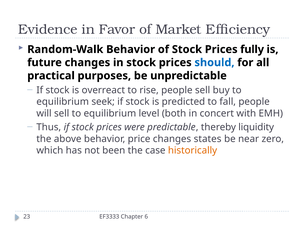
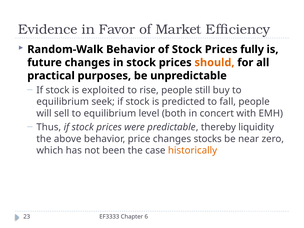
should colour: blue -> orange
overreact: overreact -> exploited
people sell: sell -> still
states: states -> stocks
